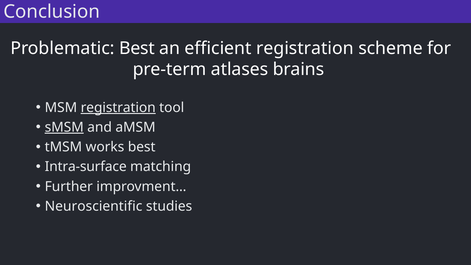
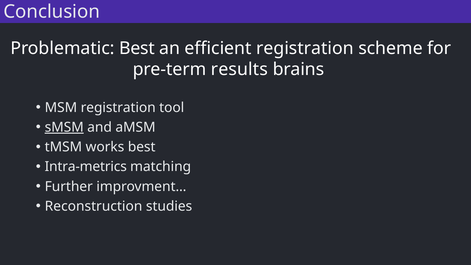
atlases: atlases -> results
registration at (118, 107) underline: present -> none
Intra-surface: Intra-surface -> Intra-metrics
Neuroscientific: Neuroscientific -> Reconstruction
